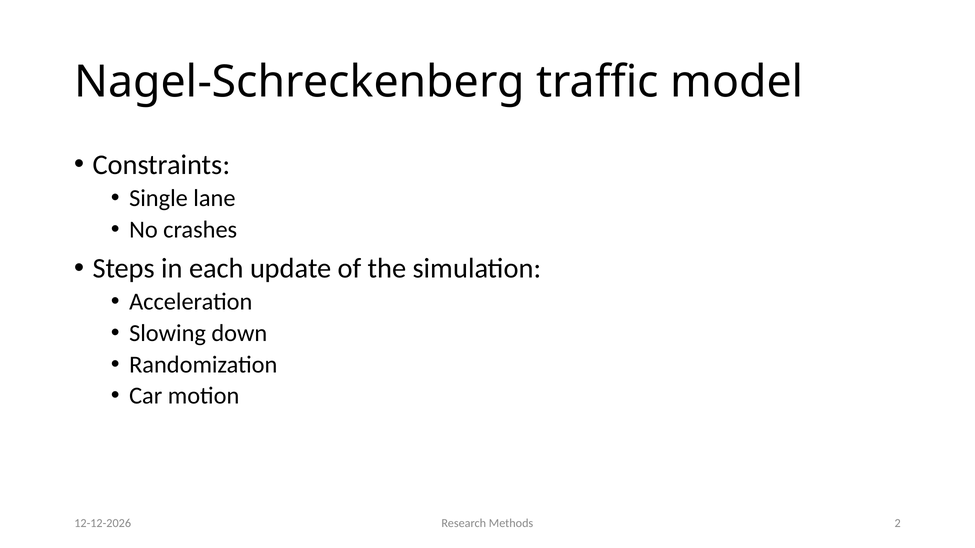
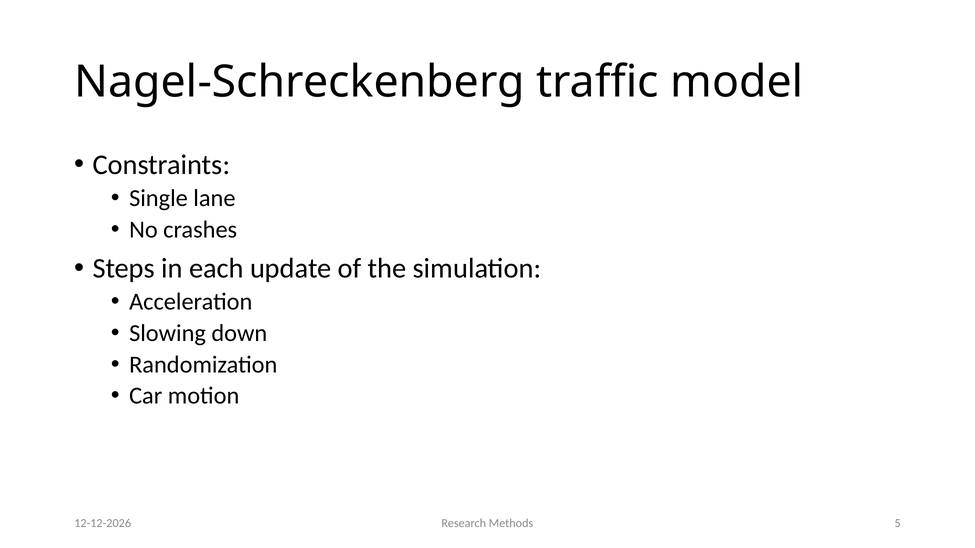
2: 2 -> 5
